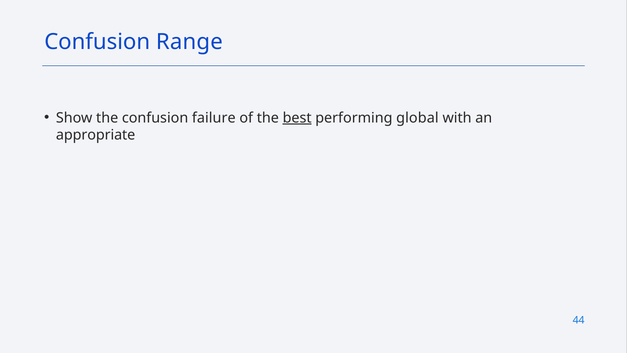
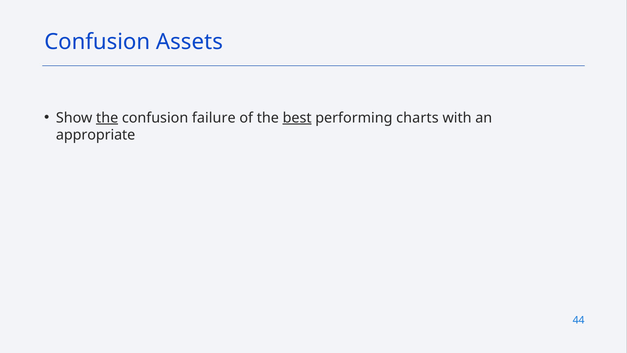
Range: Range -> Assets
the at (107, 118) underline: none -> present
global: global -> charts
